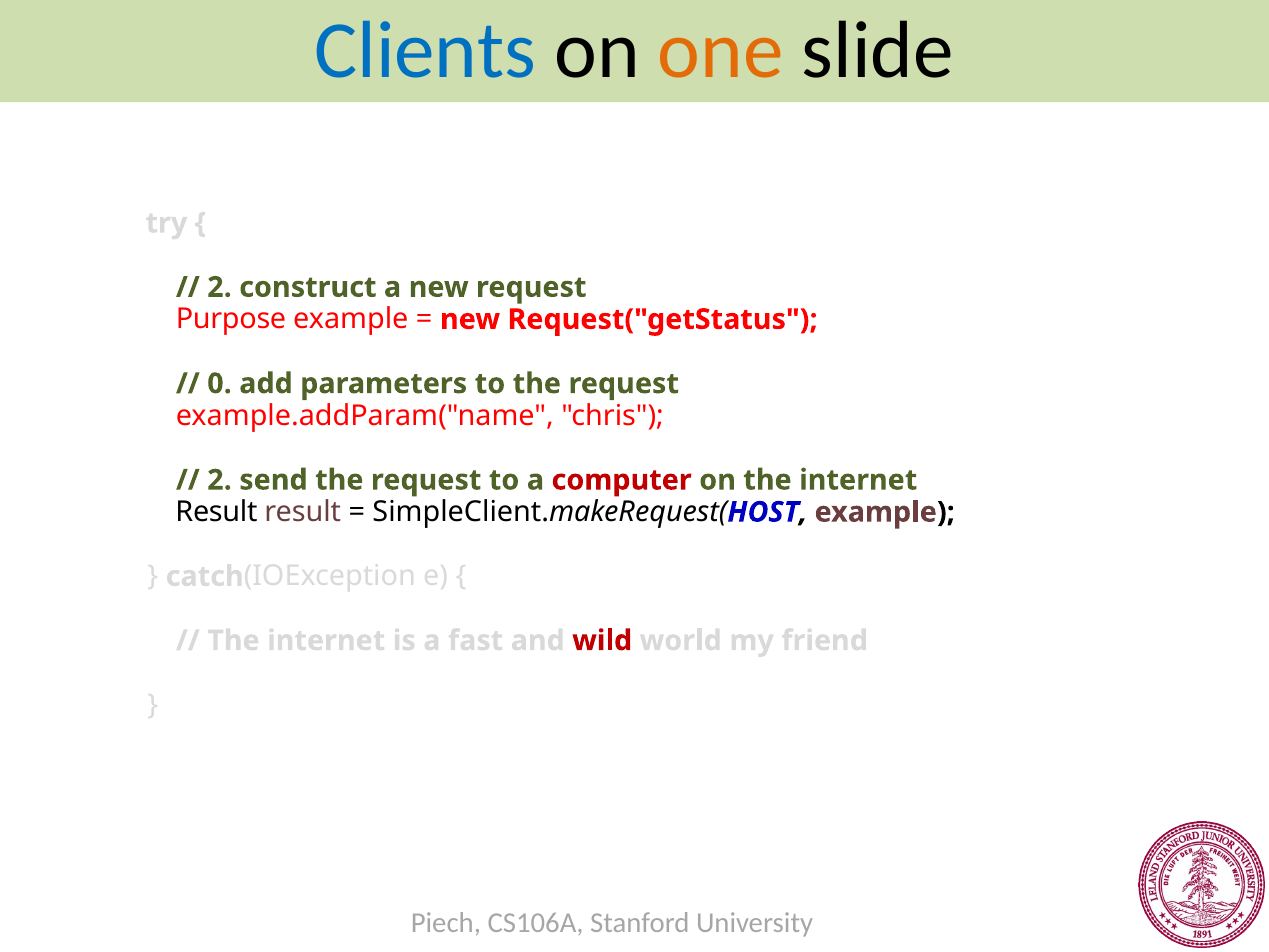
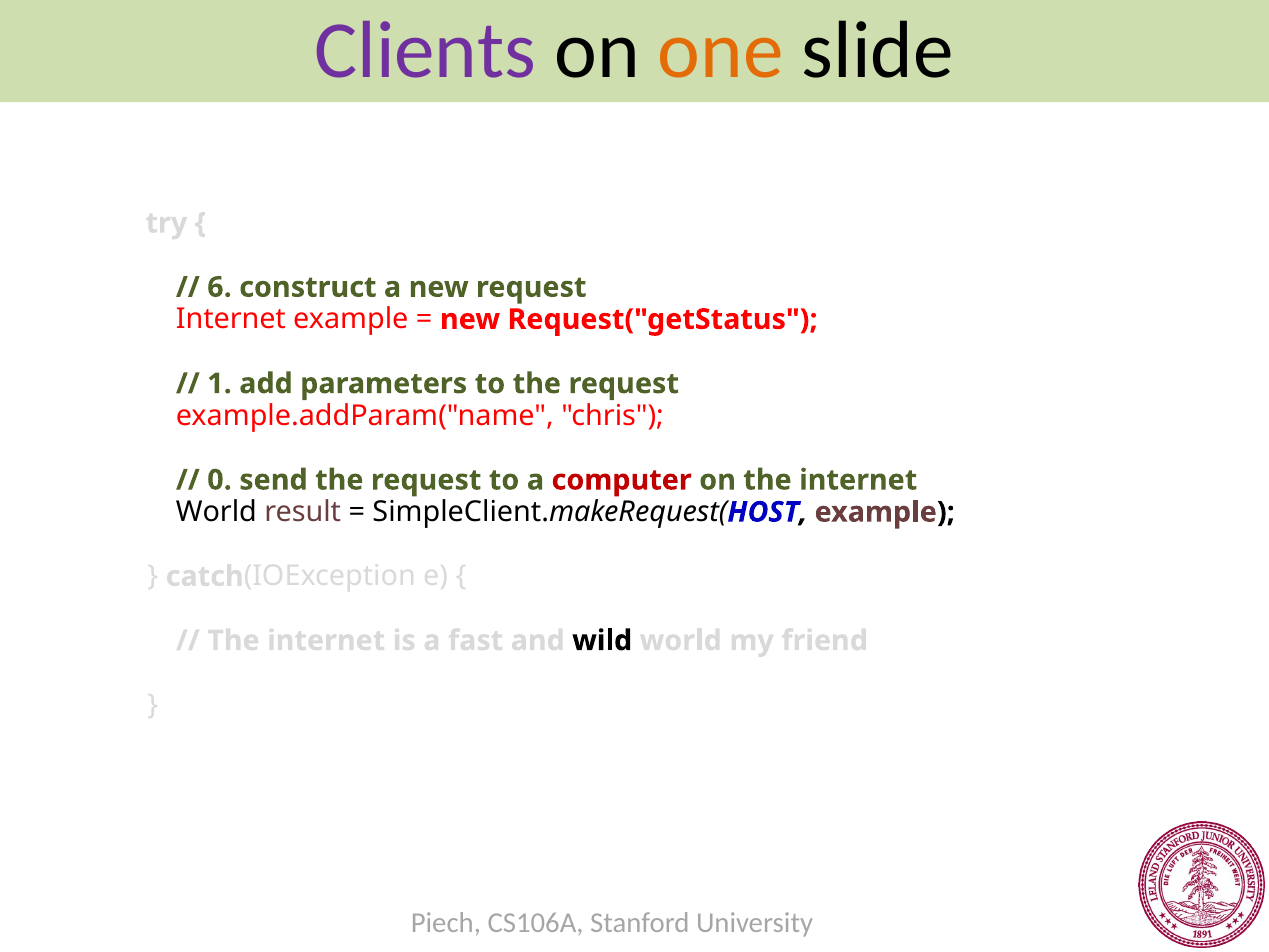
Clients colour: blue -> purple
2 at (219, 287): 2 -> 6
Purpose at (231, 319): Purpose -> Internet
0: 0 -> 1
2 at (219, 480): 2 -> 0
Result at (216, 512): Result -> World
wild colour: red -> black
